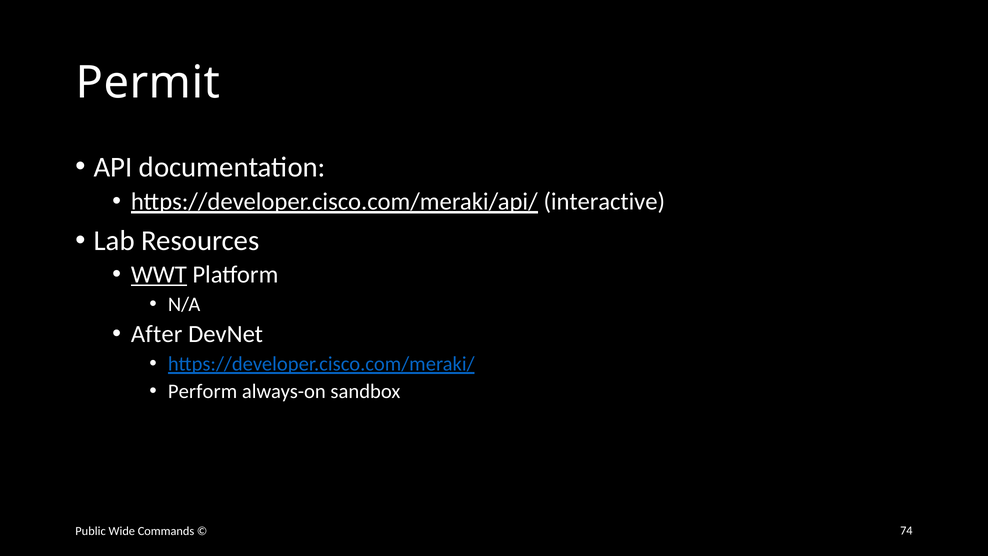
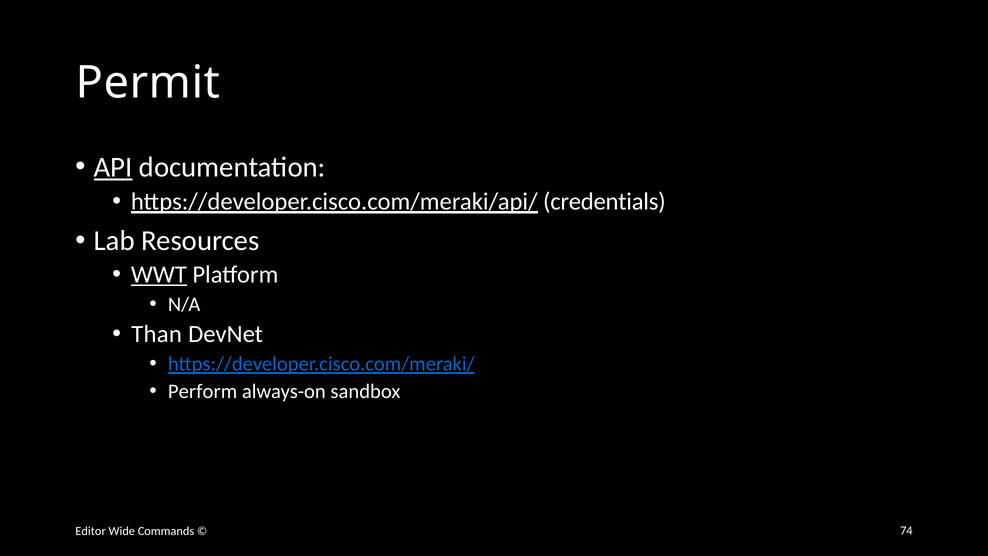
API underline: none -> present
interactive: interactive -> credentials
After: After -> Than
Public: Public -> Editor
